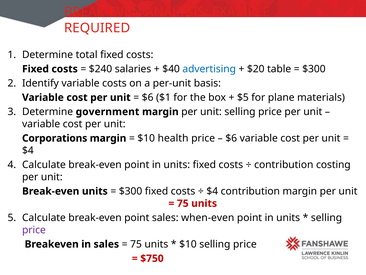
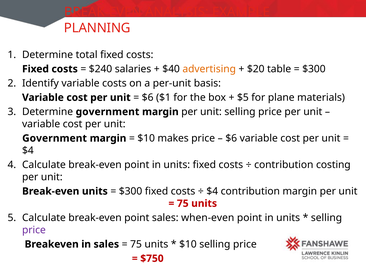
REQUIRED: REQUIRED -> PLANNING
advertising colour: blue -> orange
Corporations at (55, 138): Corporations -> Government
health: health -> makes
